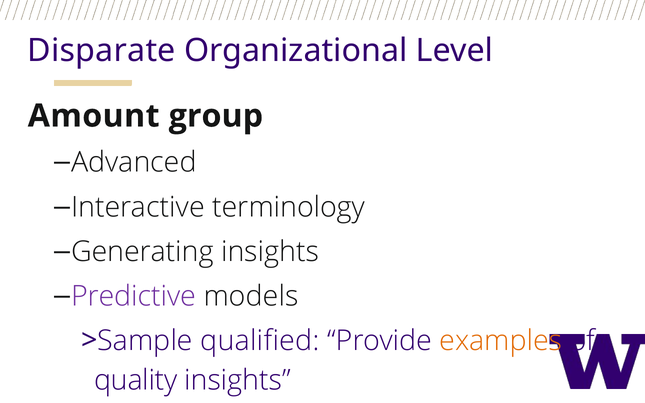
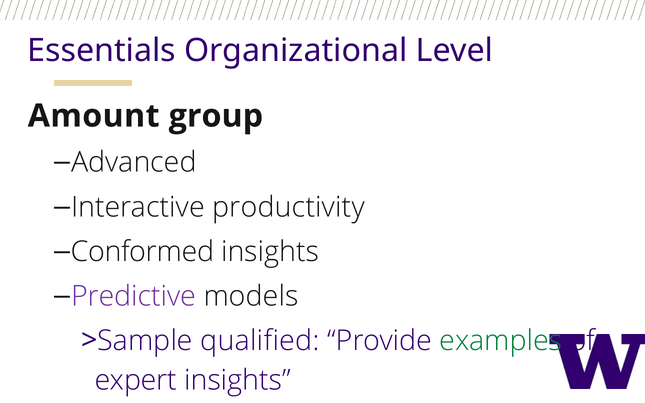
Disparate: Disparate -> Essentials
terminology: terminology -> productivity
Generating: Generating -> Conformed
examples colour: orange -> green
quality: quality -> expert
